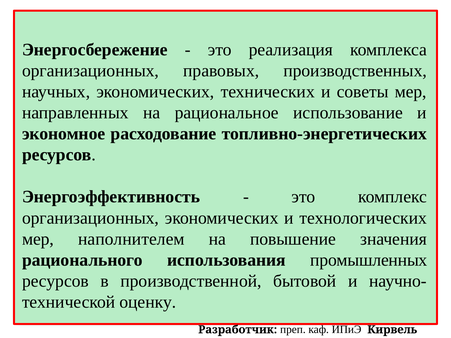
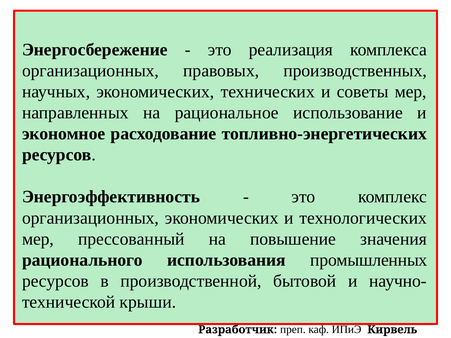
наполнителем: наполнителем -> прессованный
оценку: оценку -> крыши
